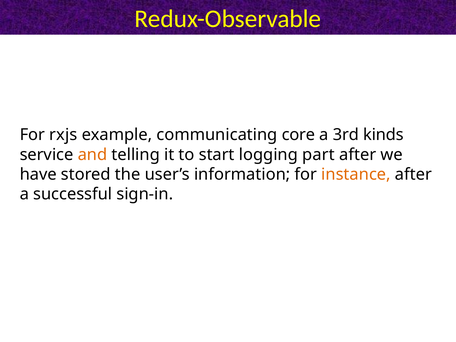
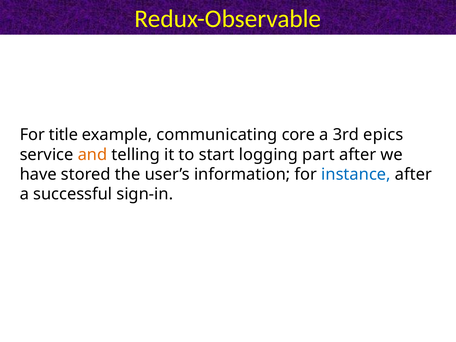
rxjs: rxjs -> title
kinds: kinds -> epics
instance colour: orange -> blue
